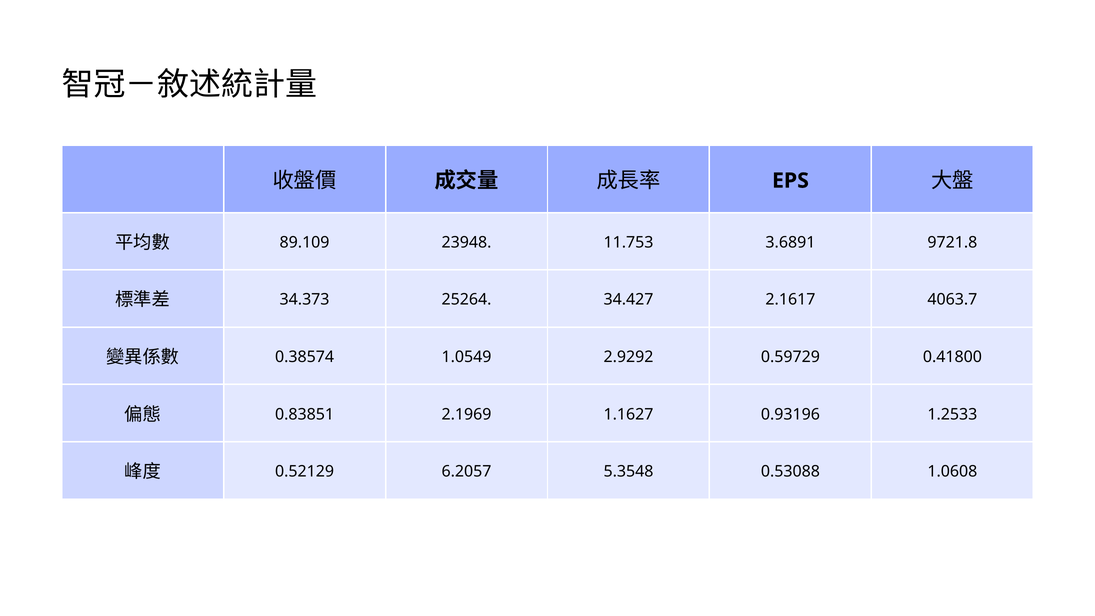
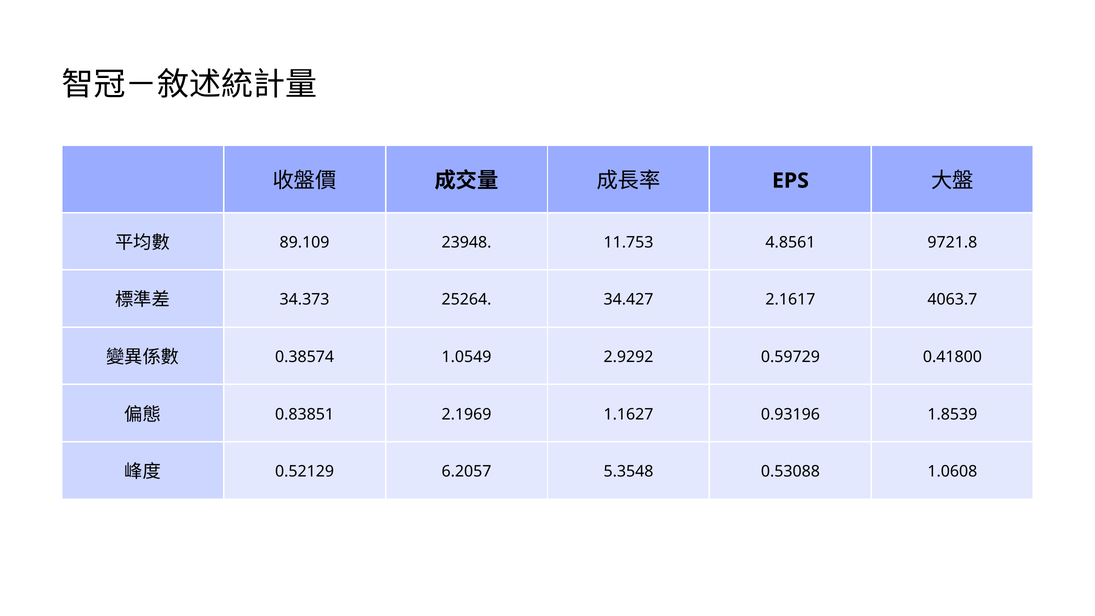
3.6891: 3.6891 -> 4.8561
1.2533: 1.2533 -> 1.8539
